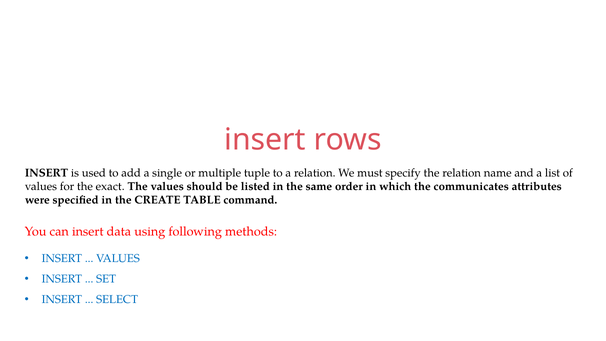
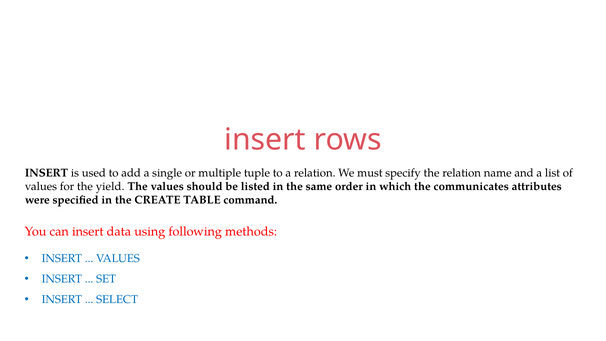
exact: exact -> yield
